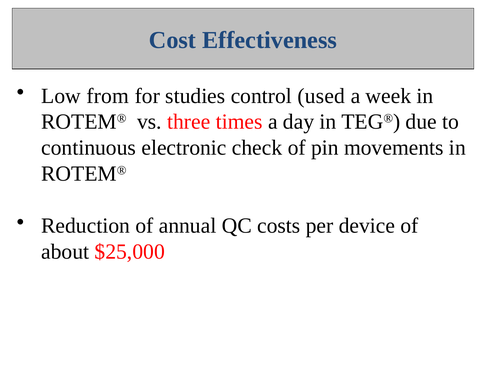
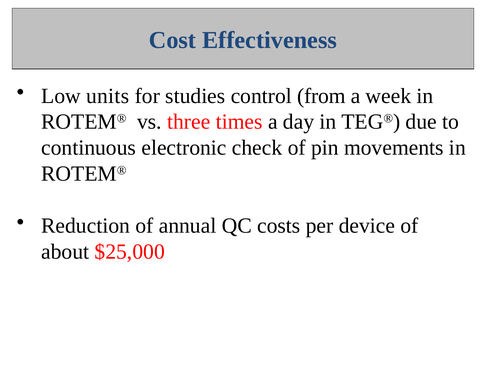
from: from -> units
used: used -> from
